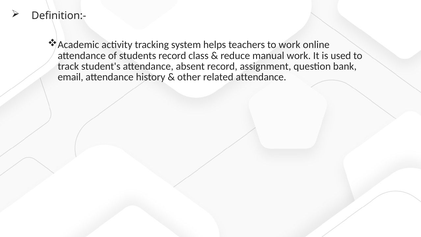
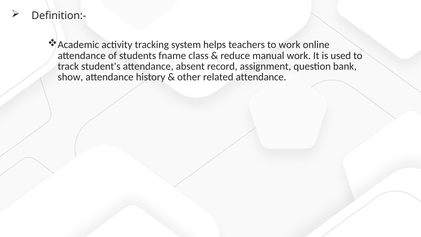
students record: record -> fname
email: email -> show
